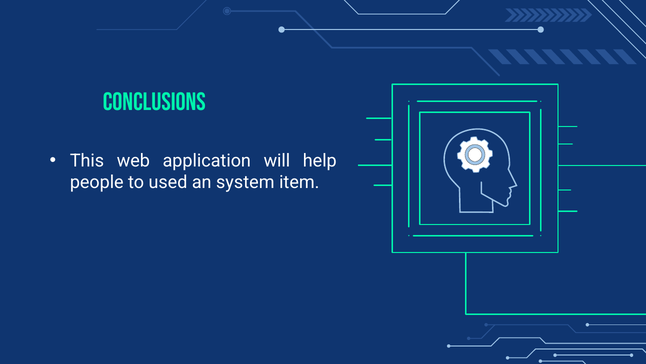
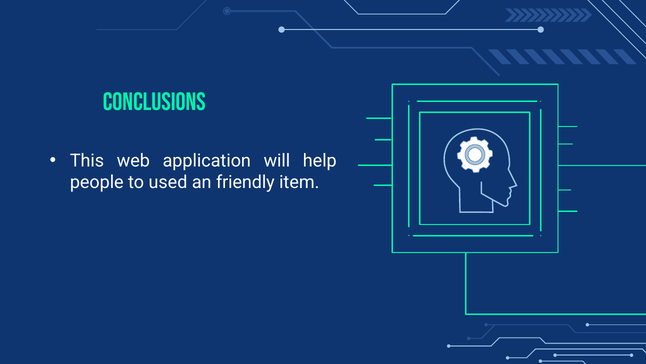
system: system -> friendly
